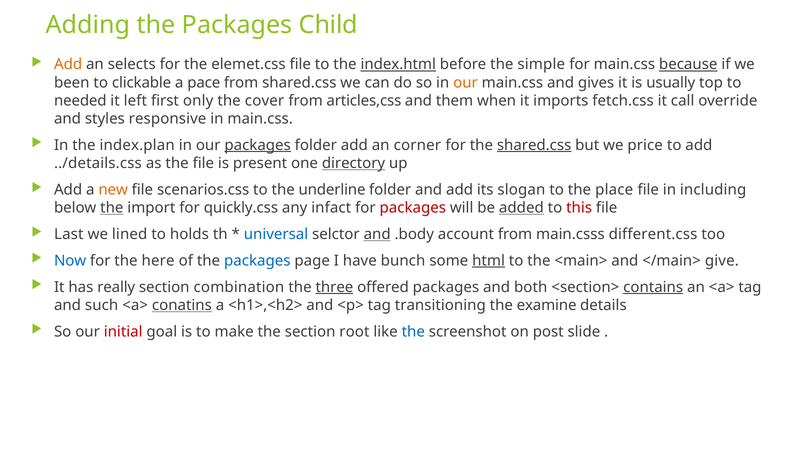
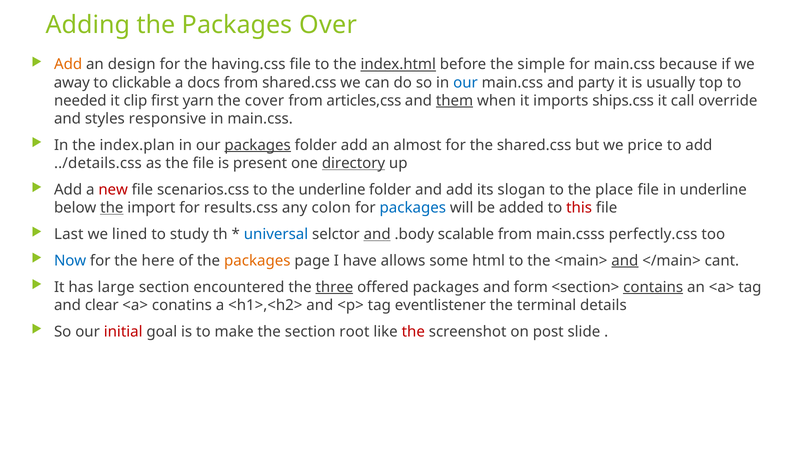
Child: Child -> Over
selects: selects -> design
elemet.css: elemet.css -> having.css
because underline: present -> none
been: been -> away
pace: pace -> docs
our at (466, 83) colour: orange -> blue
gives: gives -> party
left: left -> clip
only: only -> yarn
them underline: none -> present
fetch.css: fetch.css -> ships.css
corner: corner -> almost
shared.css at (534, 145) underline: present -> none
new colour: orange -> red
in including: including -> underline
quickly.css: quickly.css -> results.css
infact: infact -> colon
packages at (413, 208) colour: red -> blue
added underline: present -> none
holds: holds -> study
account: account -> scalable
different.css: different.css -> perfectly.css
packages at (257, 261) colour: blue -> orange
bunch: bunch -> allows
html underline: present -> none
and at (625, 261) underline: none -> present
give: give -> cant
really: really -> large
combination: combination -> encountered
both: both -> form
such: such -> clear
conatins underline: present -> none
transitioning: transitioning -> eventlistener
examine: examine -> terminal
the at (413, 332) colour: blue -> red
